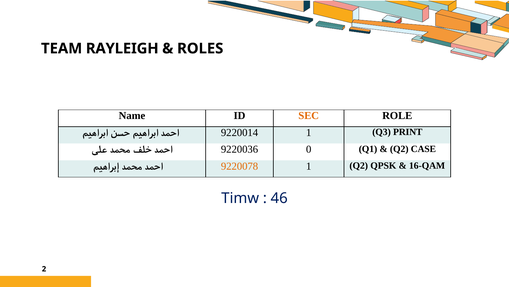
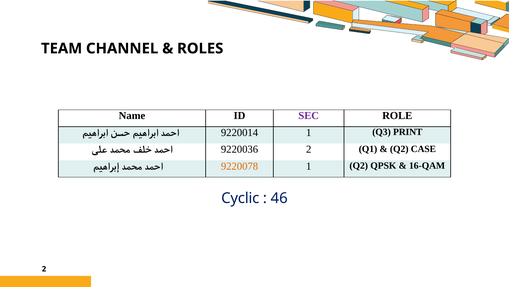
RAYLEIGH: RAYLEIGH -> CHANNEL
SEC colour: orange -> purple
9220036 0: 0 -> 2
Timw: Timw -> Cyclic
